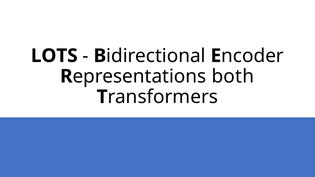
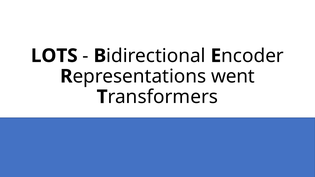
both: both -> went
